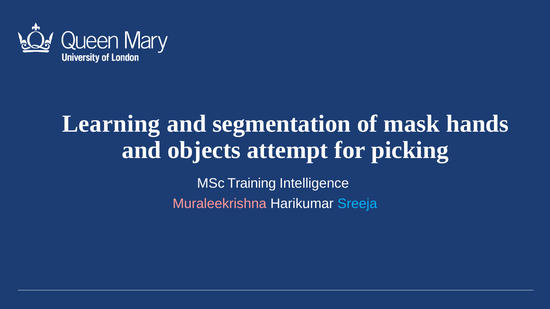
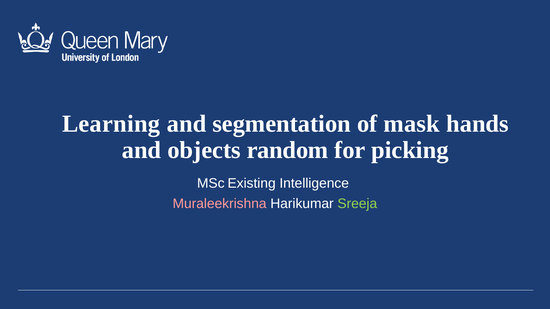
attempt: attempt -> random
Training: Training -> Existing
Sreeja colour: light blue -> light green
